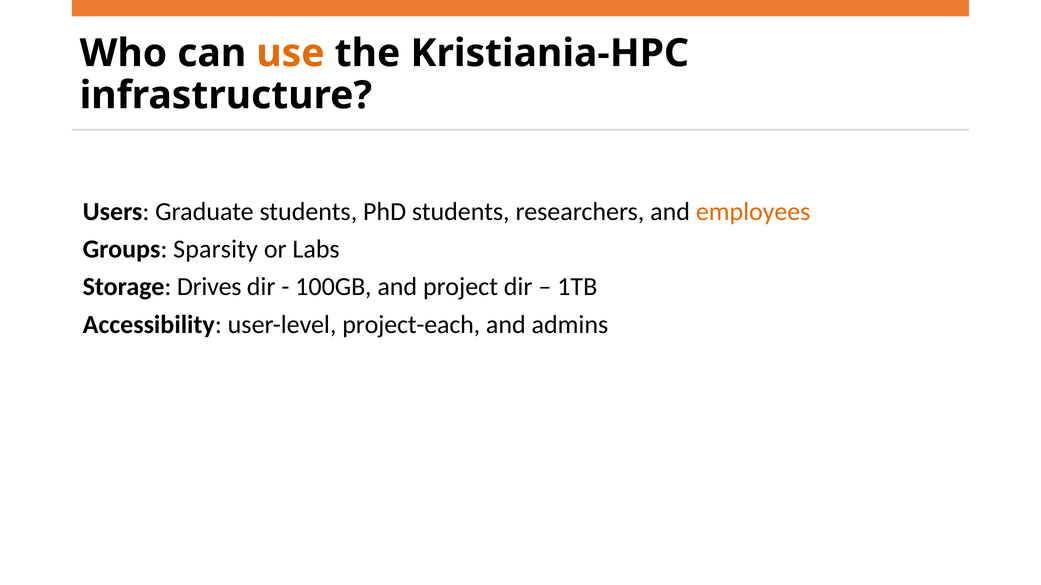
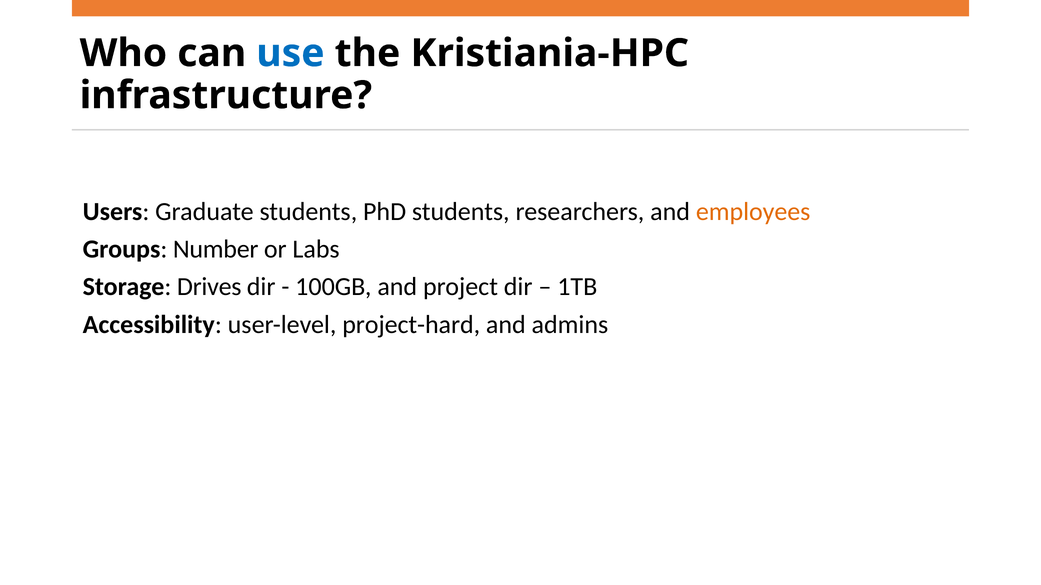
use colour: orange -> blue
Sparsity: Sparsity -> Number
project-each: project-each -> project-hard
